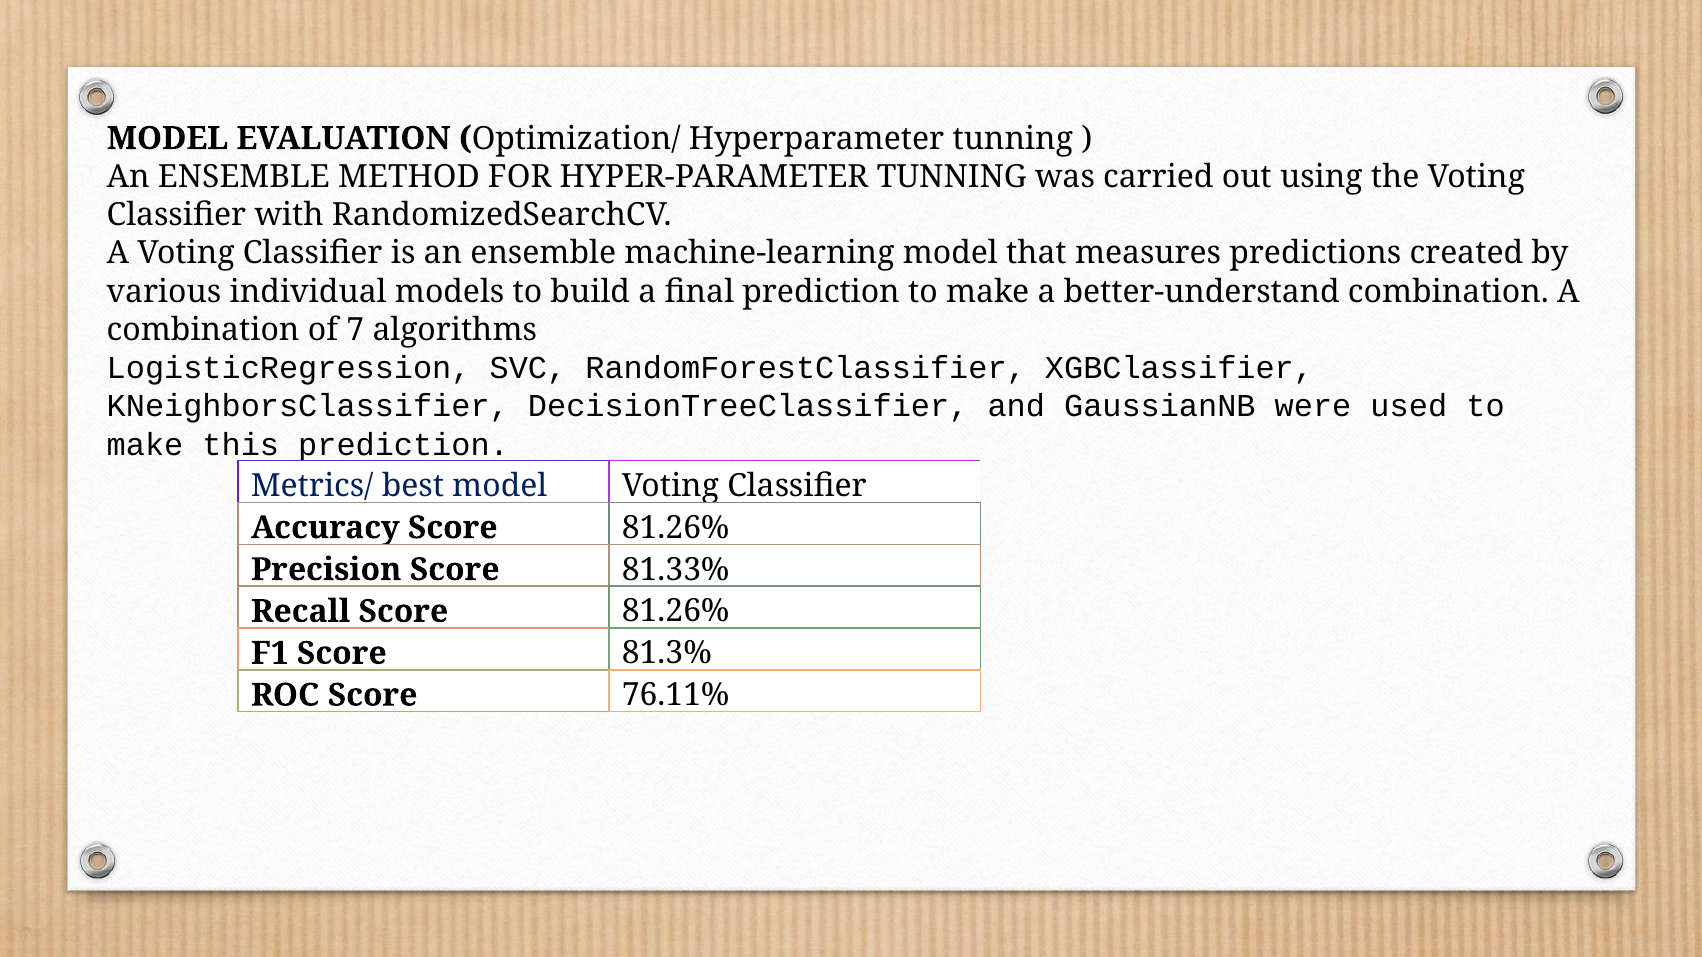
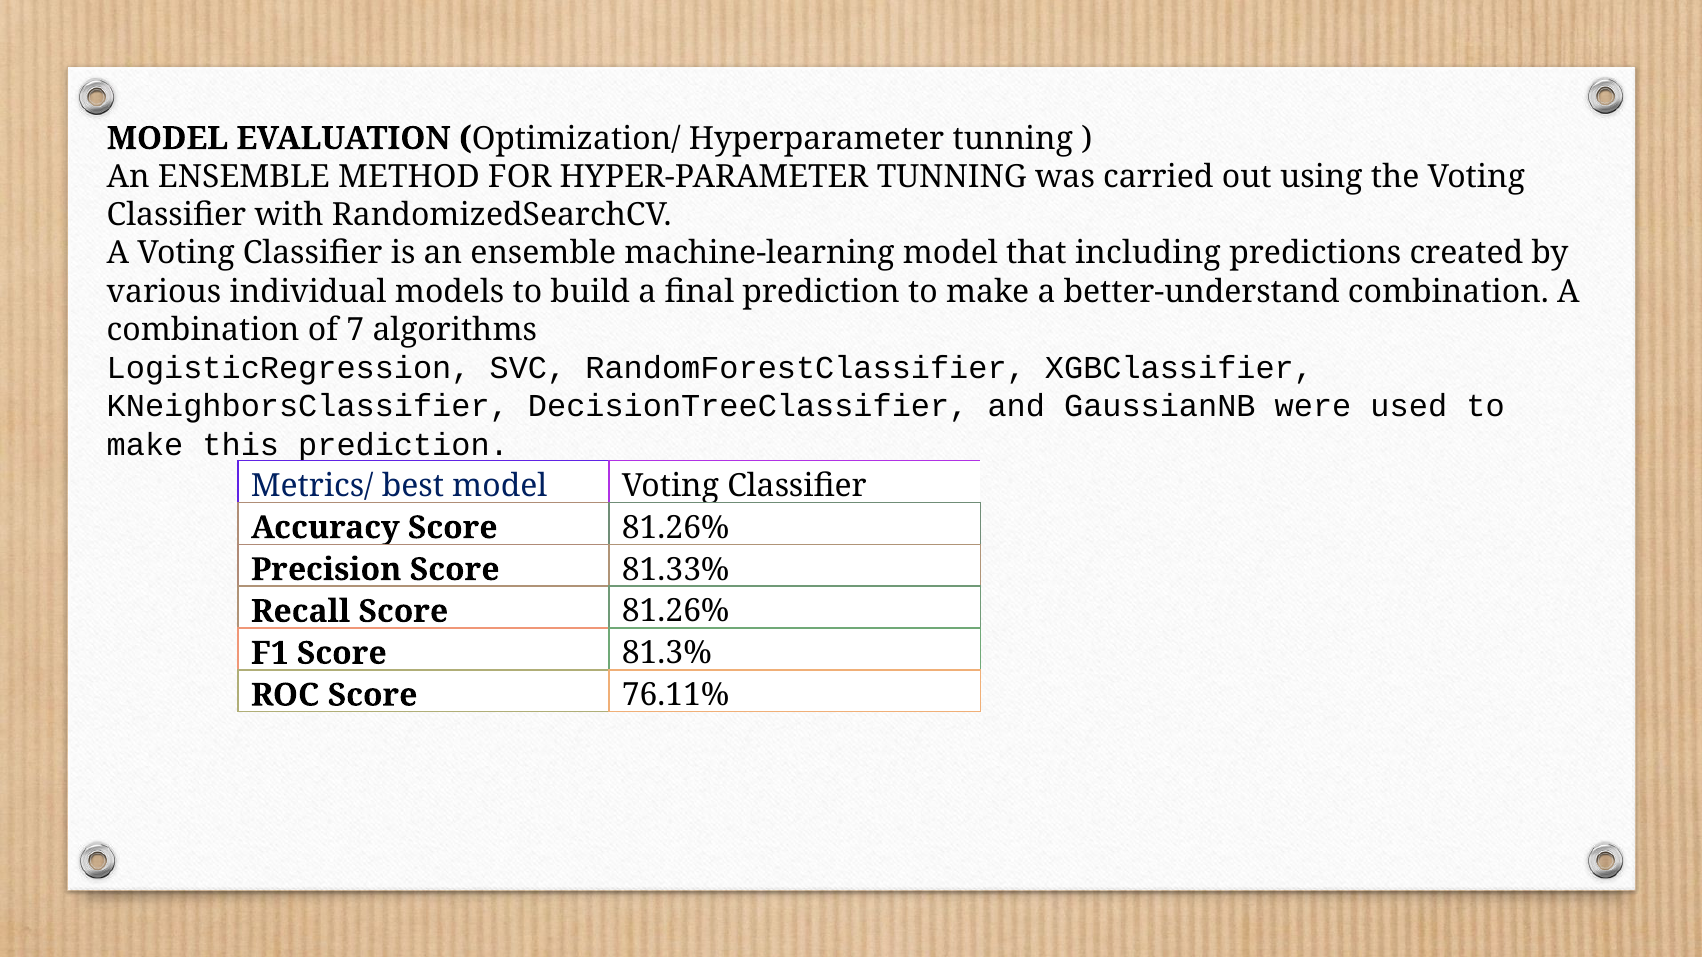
measures: measures -> including
